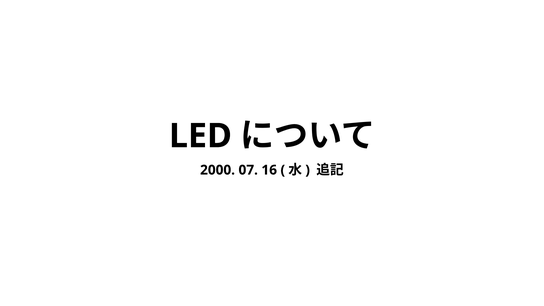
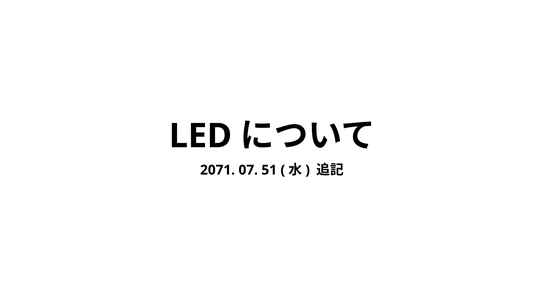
2000: 2000 -> 2071
16: 16 -> 51
